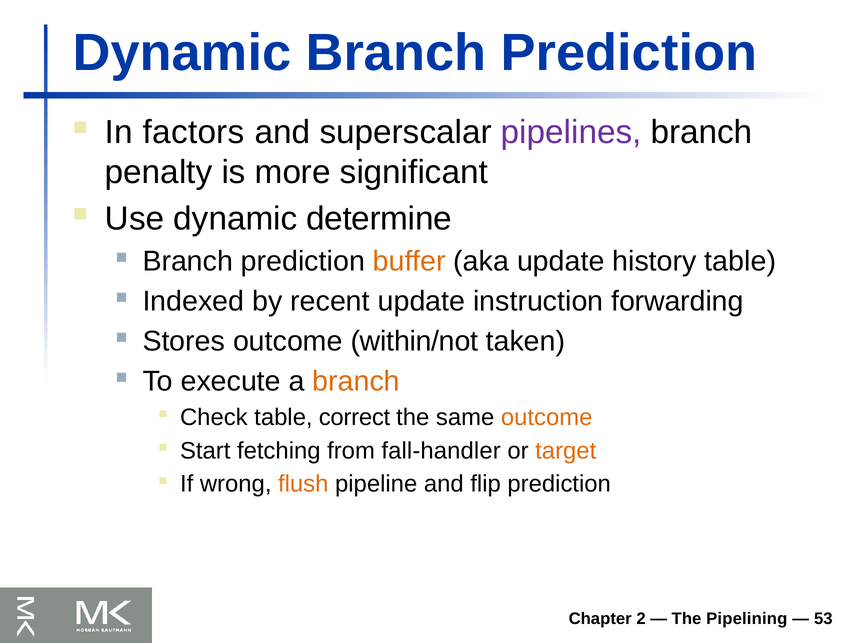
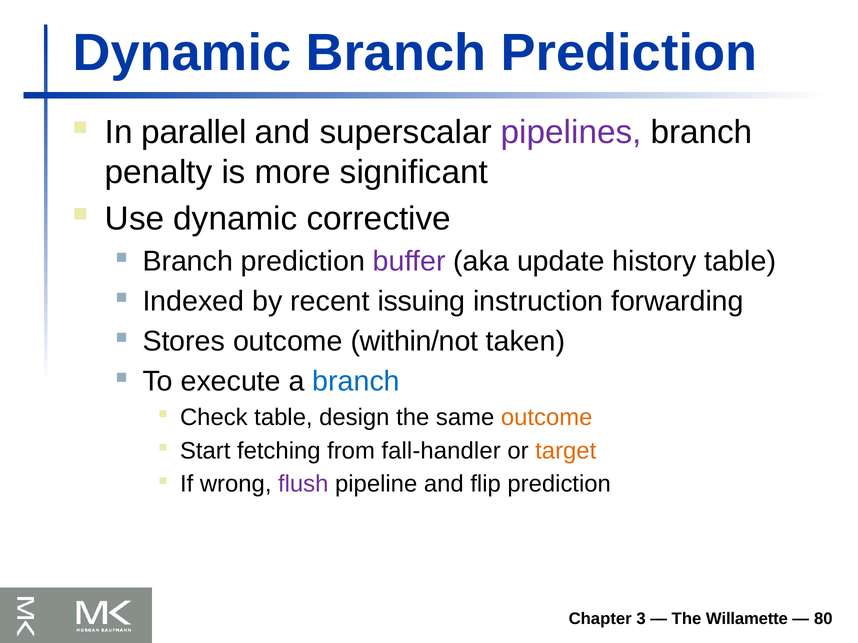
factors: factors -> parallel
determine: determine -> corrective
buffer colour: orange -> purple
recent update: update -> issuing
branch at (356, 382) colour: orange -> blue
correct: correct -> design
flush colour: orange -> purple
2: 2 -> 3
Pipelining: Pipelining -> Willamette
53: 53 -> 80
